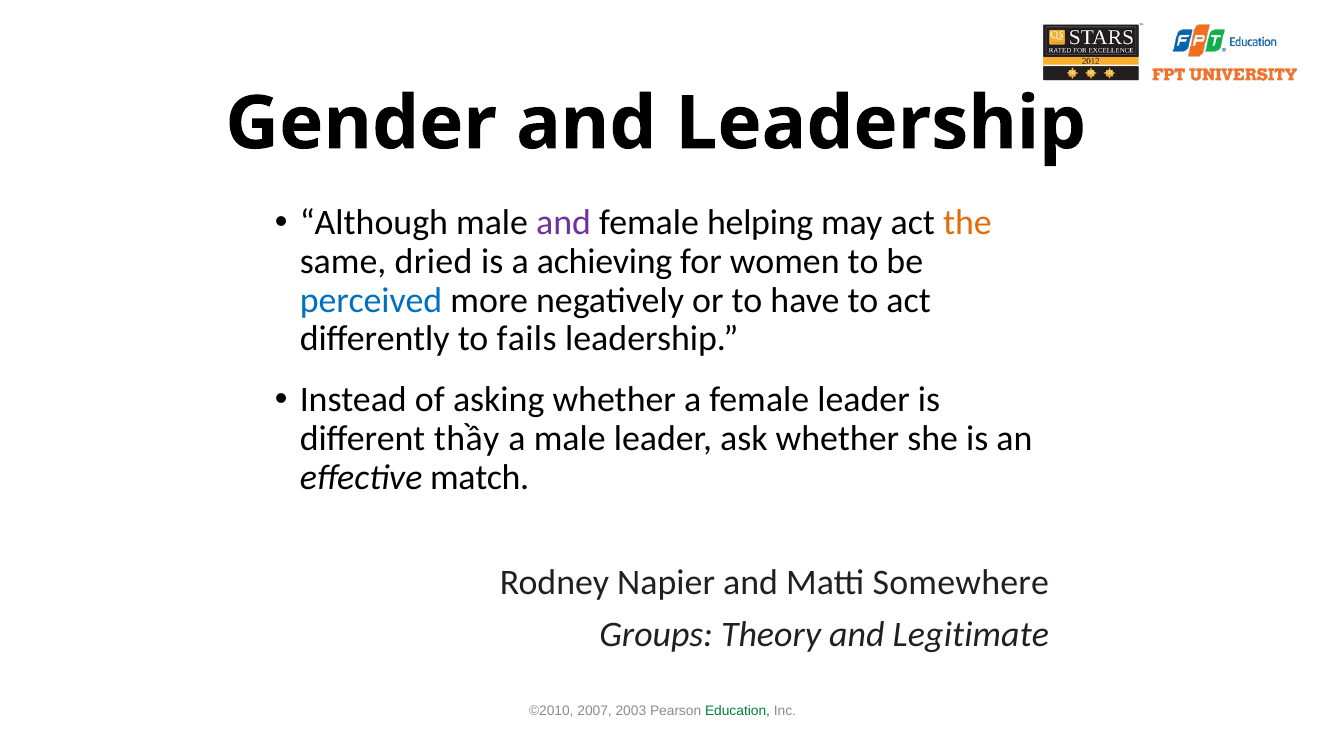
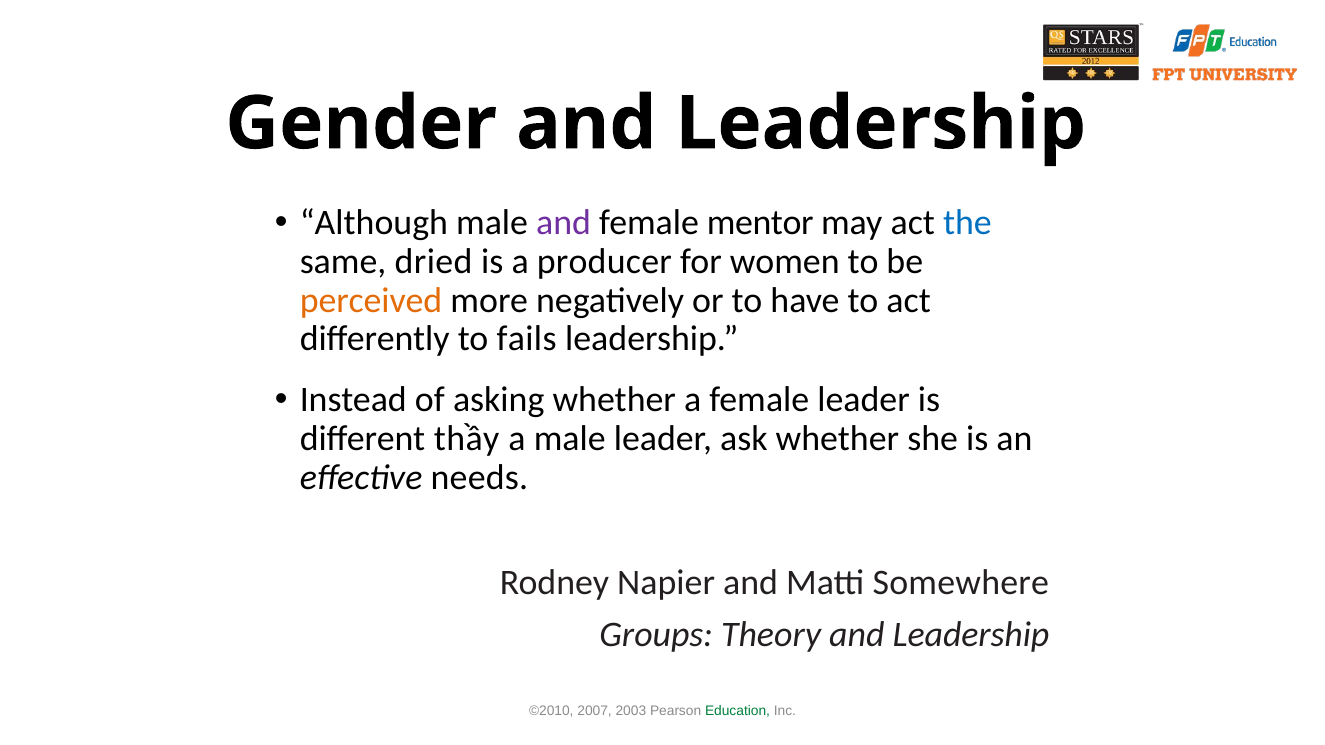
helping: helping -> mentor
the colour: orange -> blue
achieving: achieving -> producer
perceived colour: blue -> orange
match: match -> needs
Theory and Legitimate: Legitimate -> Leadership
